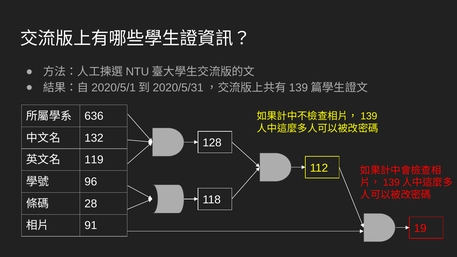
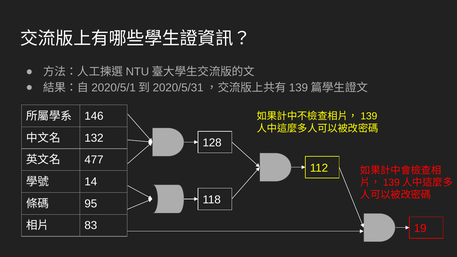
636: 636 -> 146
119: 119 -> 477
96: 96 -> 14
28: 28 -> 95
91: 91 -> 83
